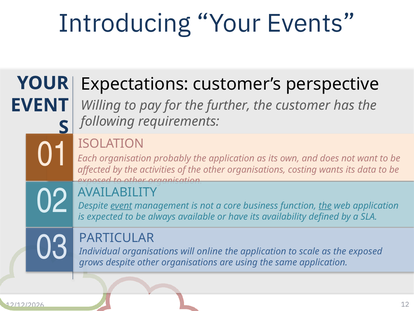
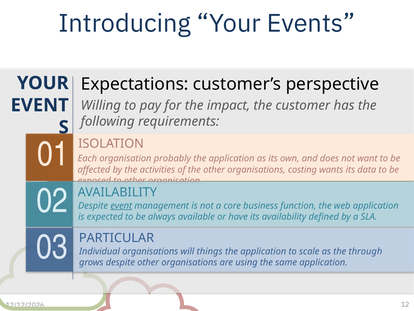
further: further -> impact
the at (325, 205) underline: present -> none
online: online -> things
the exposed: exposed -> through
